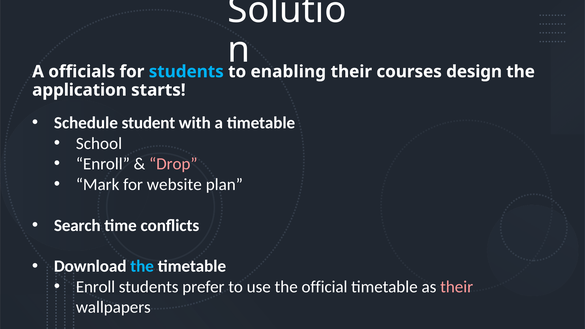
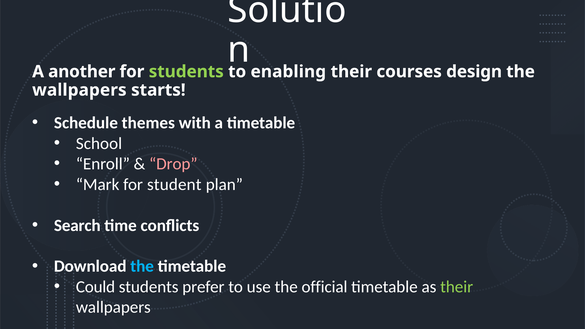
officials: officials -> another
students at (186, 72) colour: light blue -> light green
application at (79, 90): application -> wallpapers
student: student -> themes
website: website -> student
Enroll at (95, 287): Enroll -> Could
their at (457, 287) colour: pink -> light green
